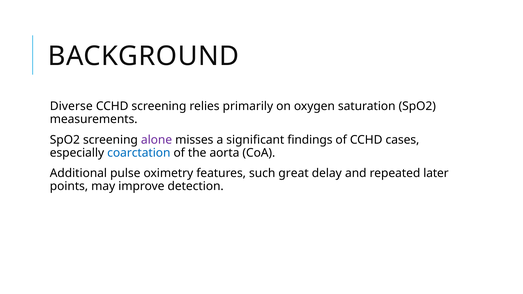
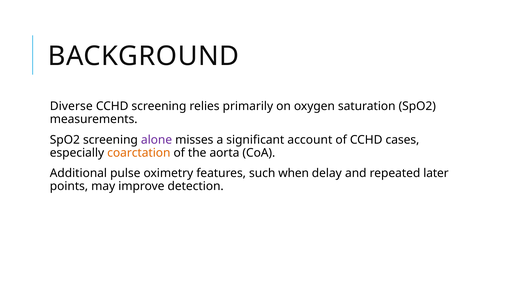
findings: findings -> account
coarctation colour: blue -> orange
great: great -> when
